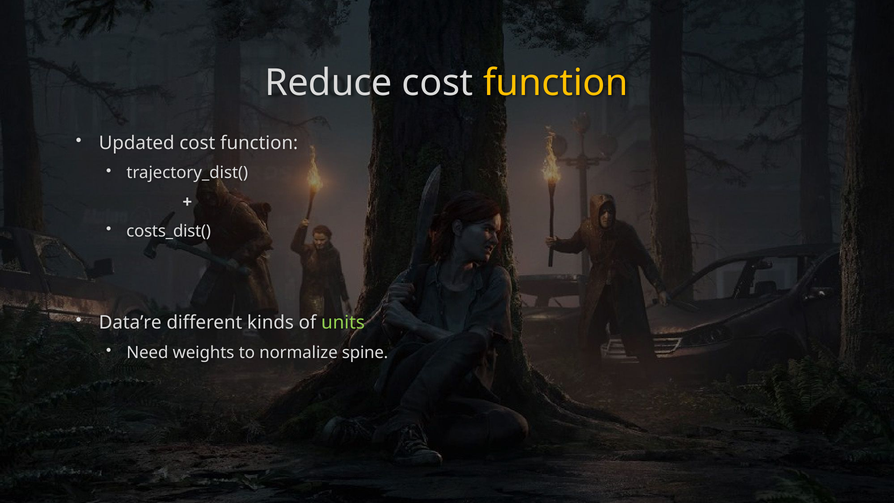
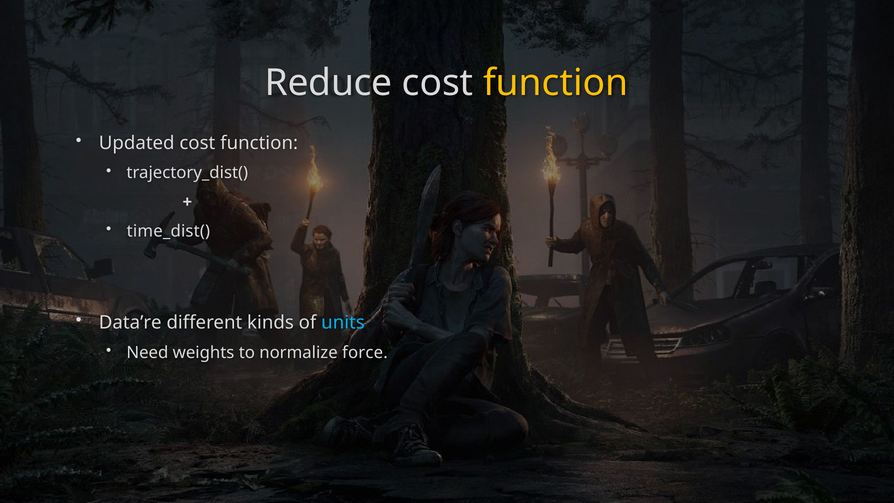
costs_dist(: costs_dist( -> time_dist(
units colour: light green -> light blue
spine: spine -> force
